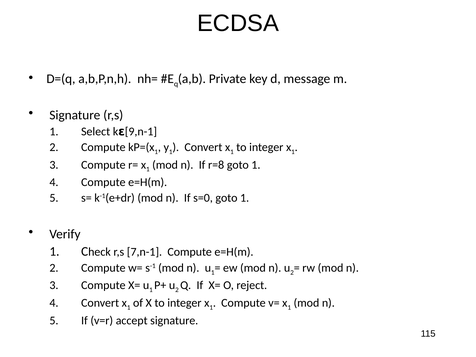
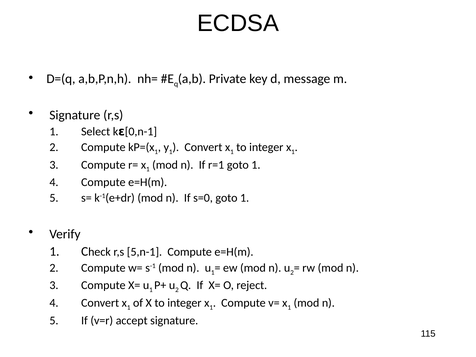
9,n-1: 9,n-1 -> 0,n-1
r=8: r=8 -> r=1
7,n-1: 7,n-1 -> 5,n-1
